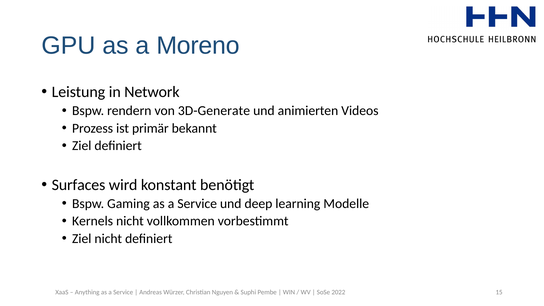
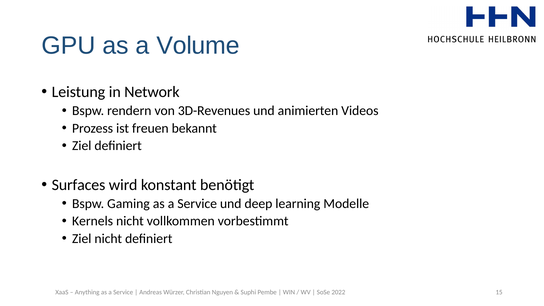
Moreno: Moreno -> Volume
3D-Generate: 3D-Generate -> 3D-Revenues
primär: primär -> freuen
